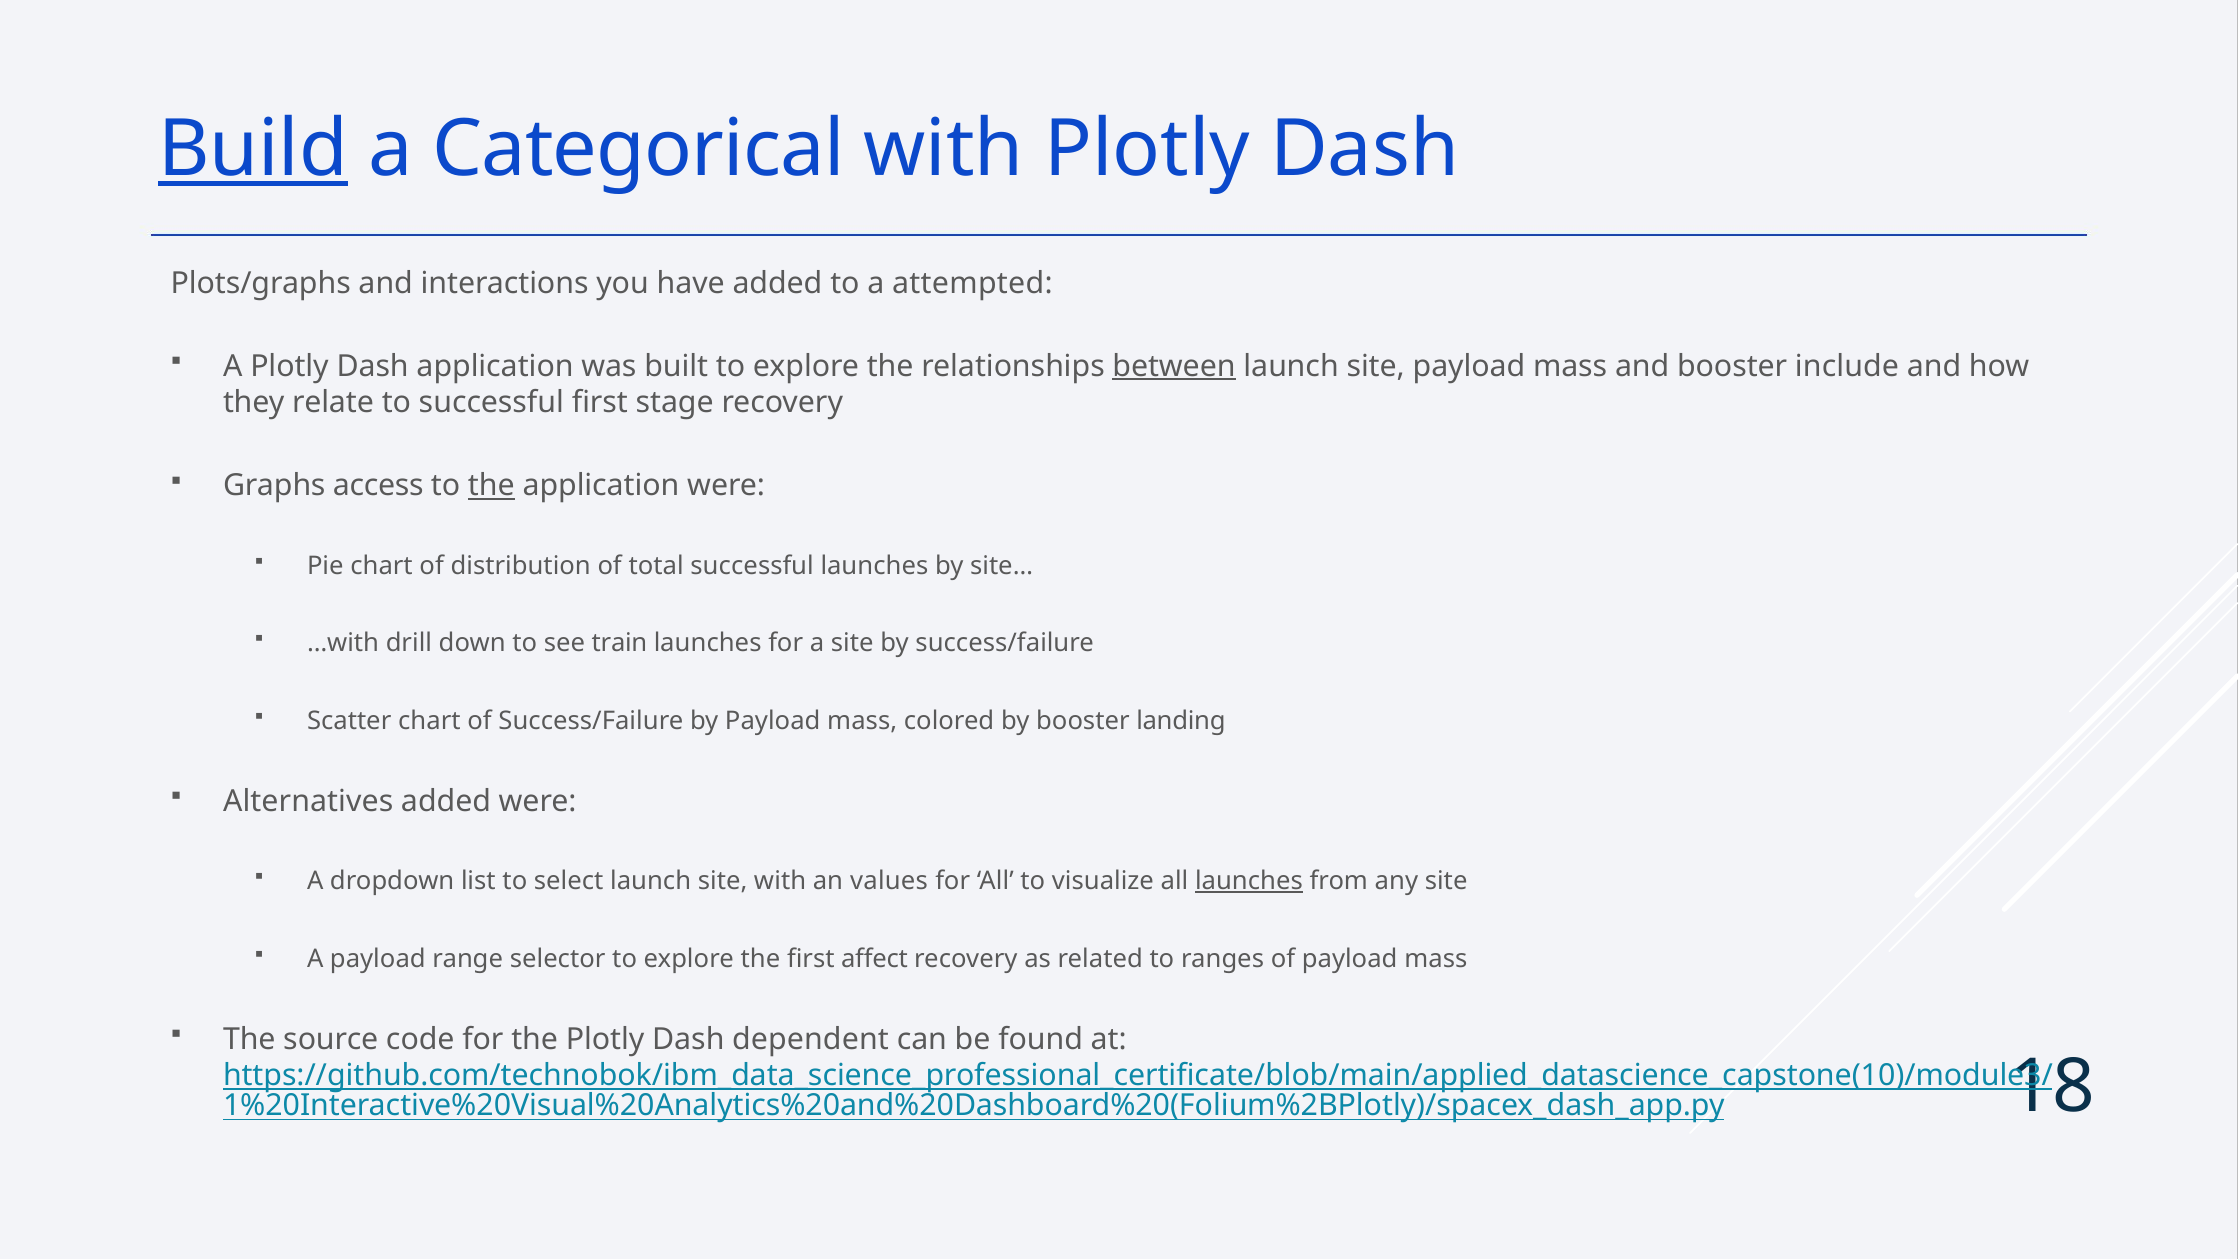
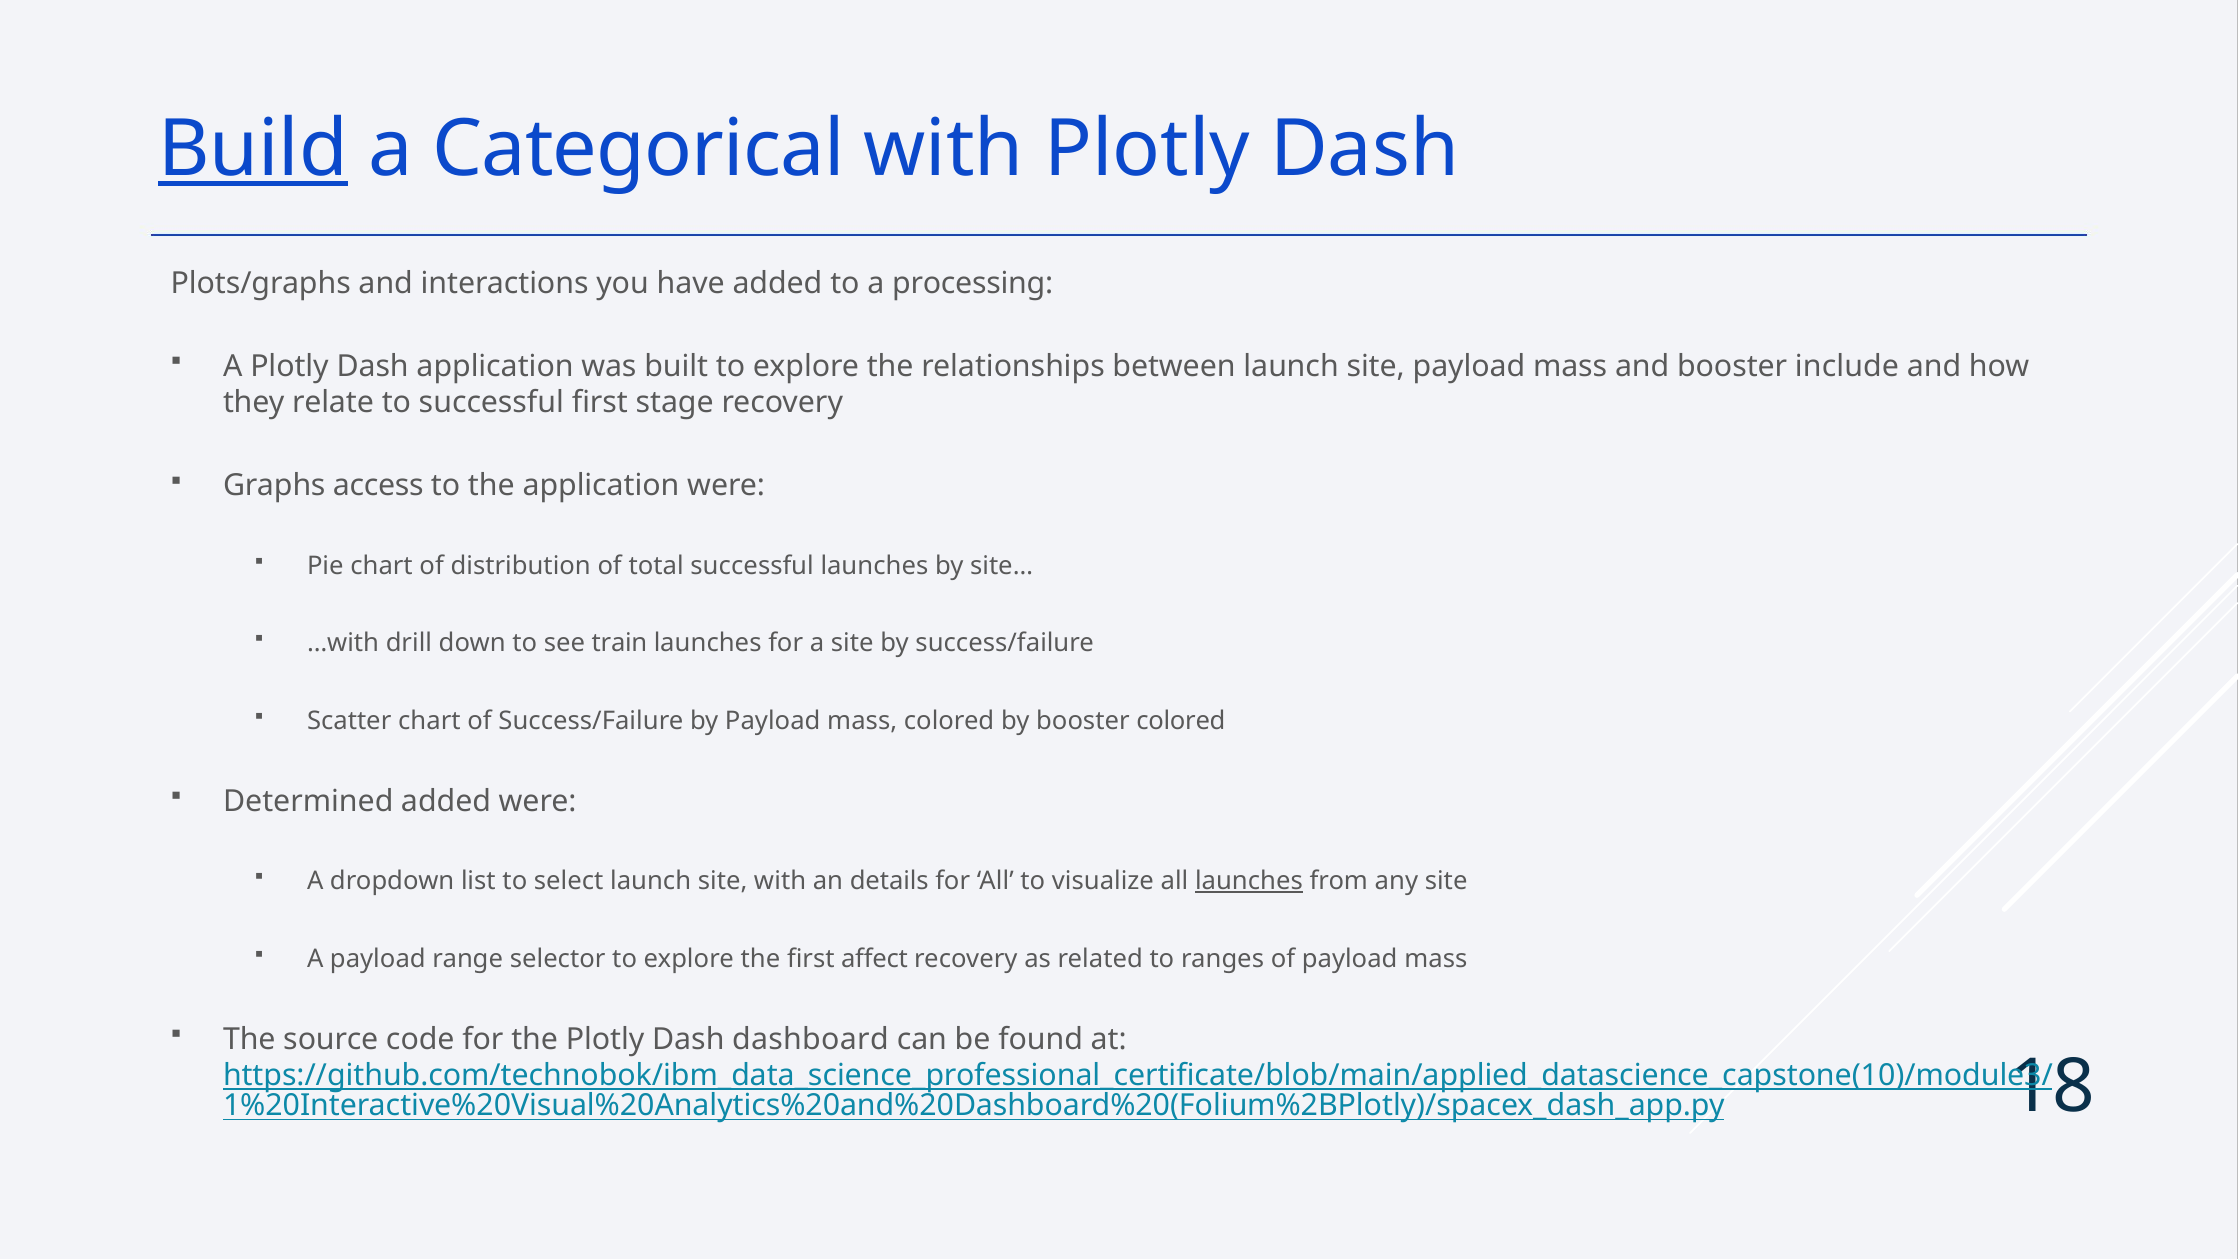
attempted: attempted -> processing
between underline: present -> none
the at (491, 486) underline: present -> none
booster landing: landing -> colored
Alternatives: Alternatives -> Determined
values: values -> details
dependent: dependent -> dashboard
